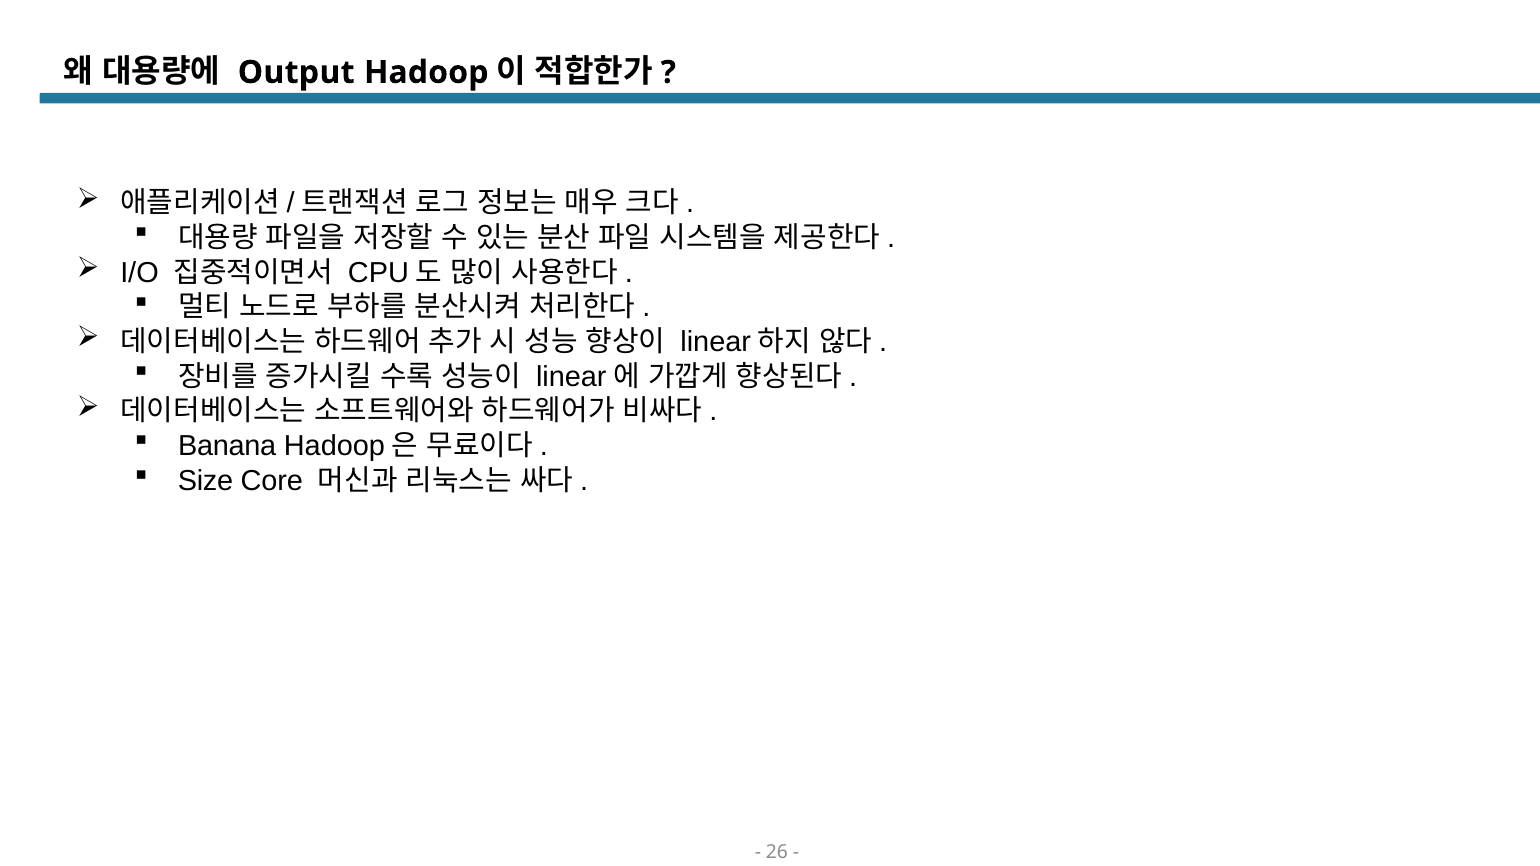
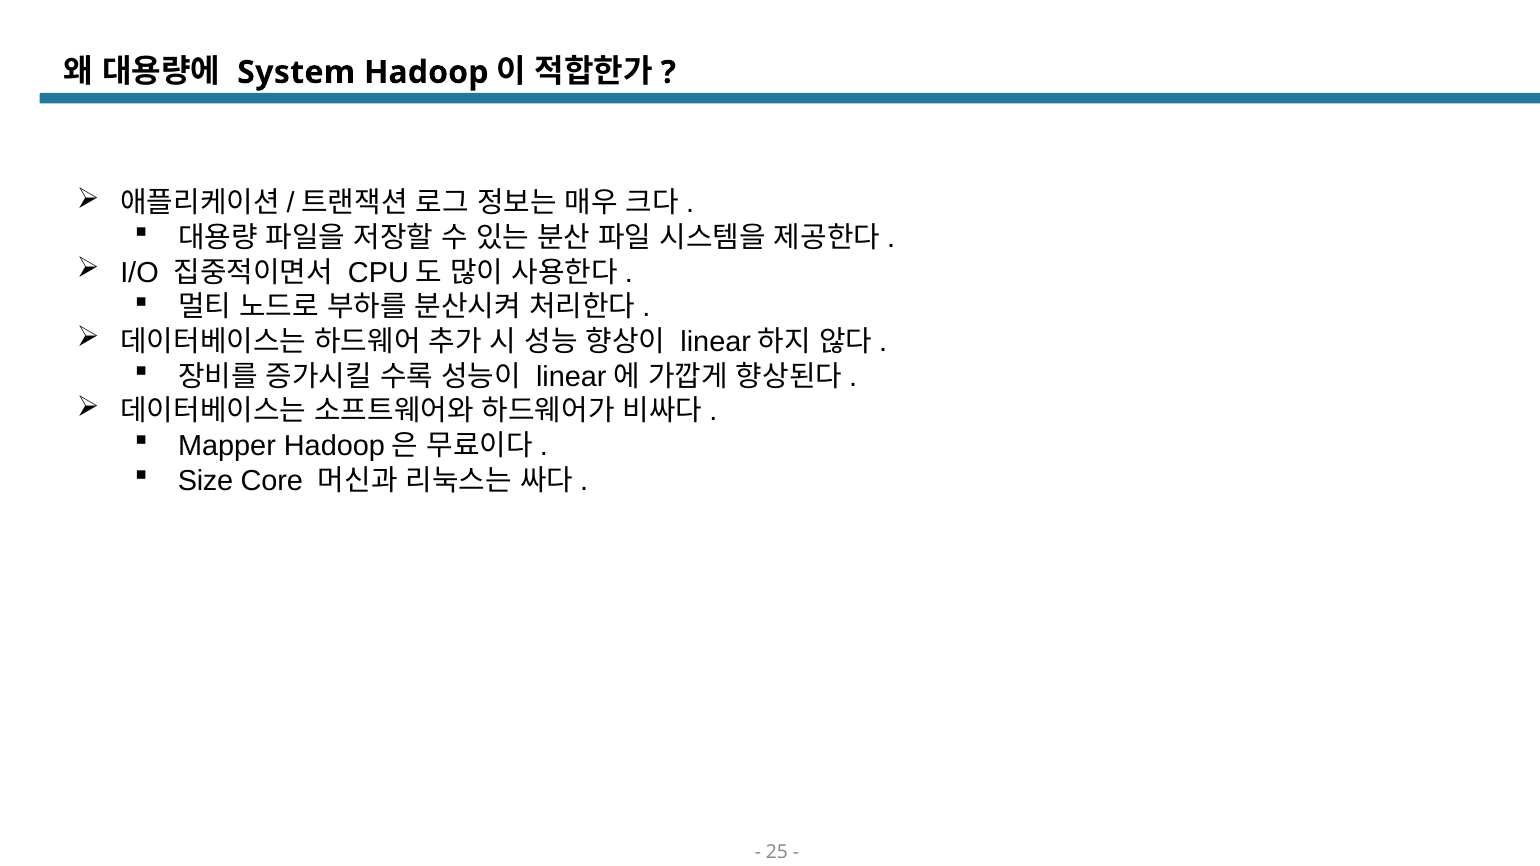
Output: Output -> System
Banana: Banana -> Mapper
26: 26 -> 25
